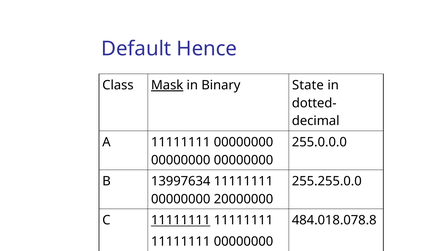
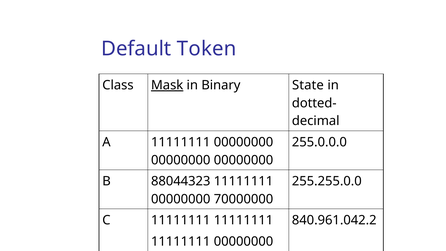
Hence: Hence -> Token
13997634: 13997634 -> 88044323
20000000: 20000000 -> 70000000
11111111 at (181, 220) underline: present -> none
484.018.078.8: 484.018.078.8 -> 840.961.042.2
